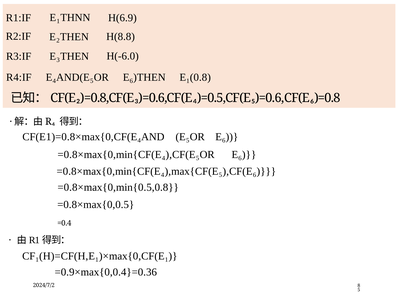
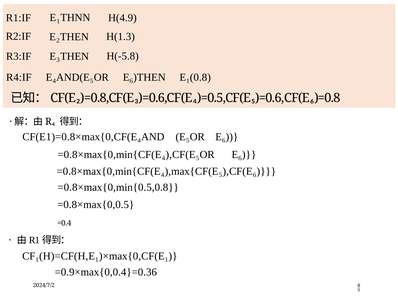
H(6.9: H(6.9 -> H(4.9
H(8.8: H(8.8 -> H(1.3
H(-6.0: H(-6.0 -> H(-5.8
